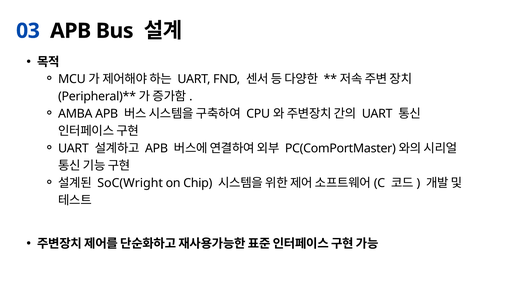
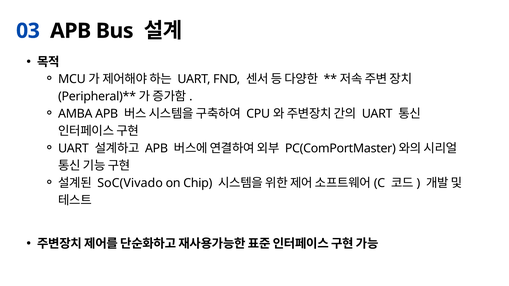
SoC(Wright: SoC(Wright -> SoC(Vivado
